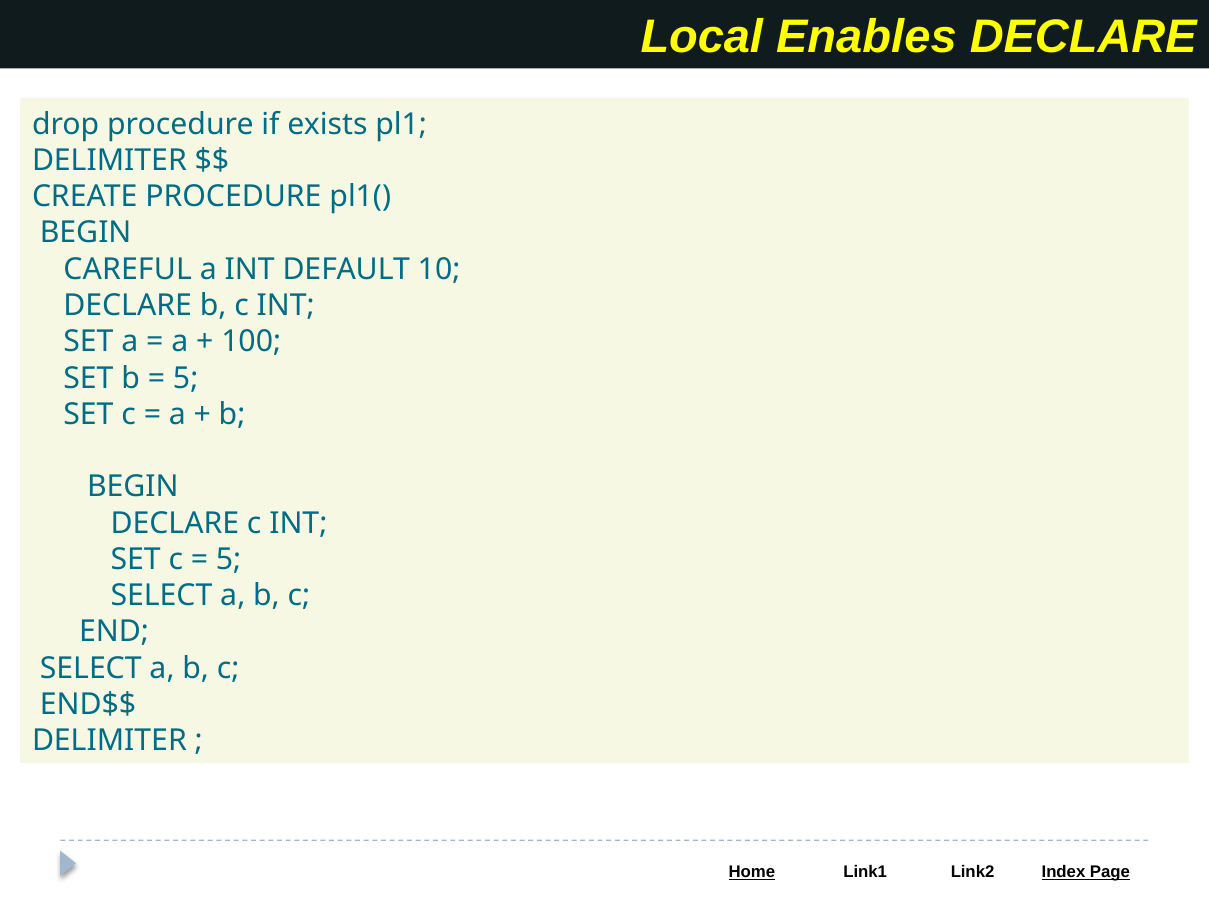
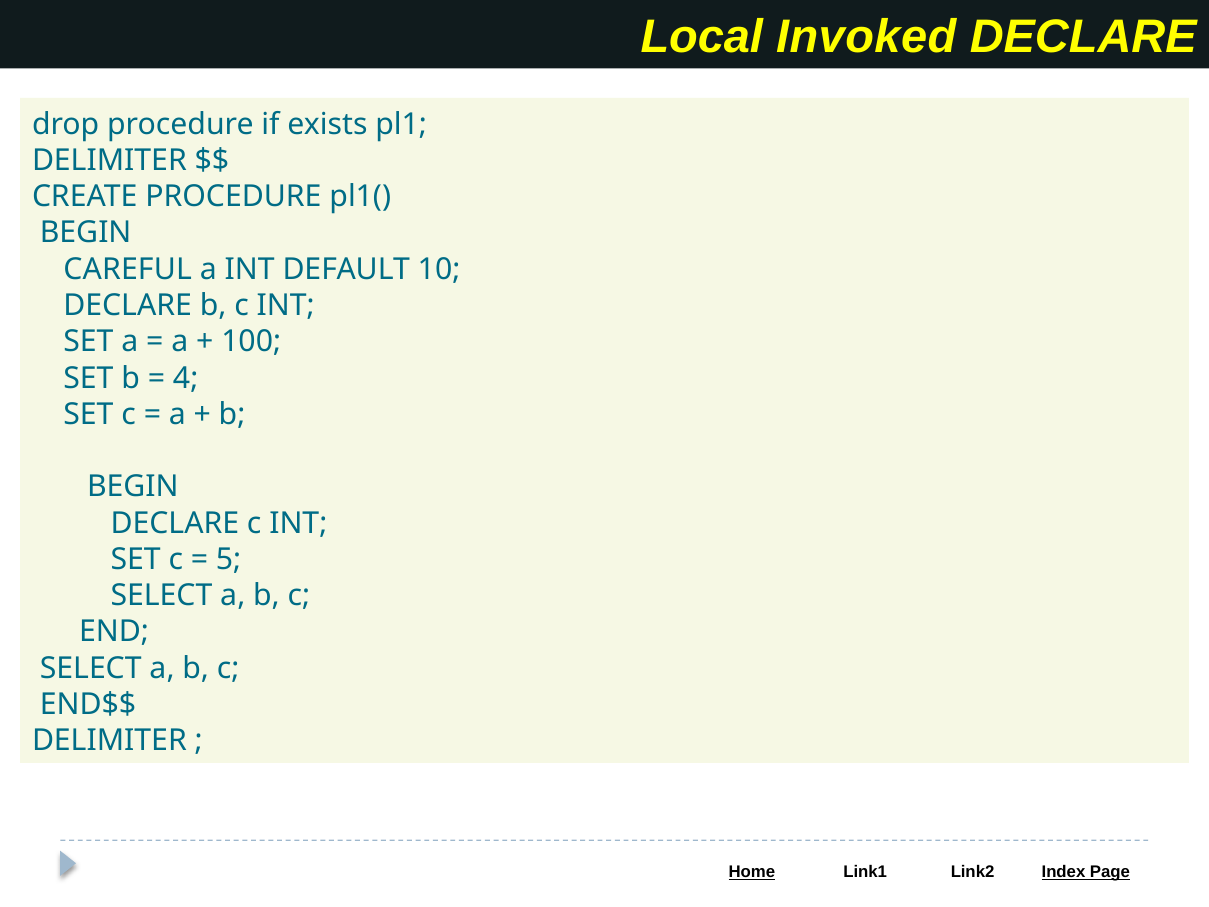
Enables: Enables -> Invoked
5 at (186, 378): 5 -> 4
